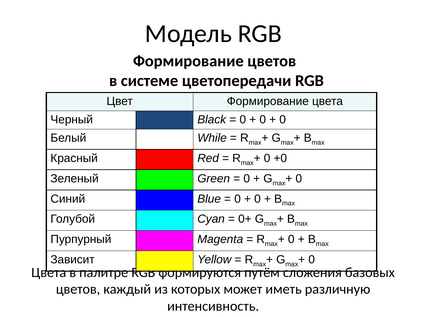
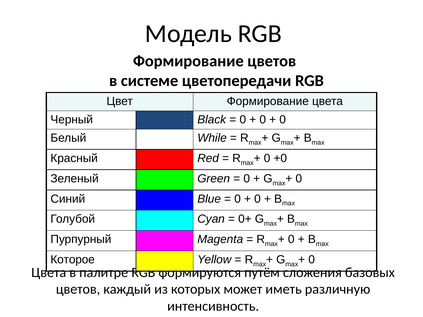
Зависит: Зависит -> Которое
